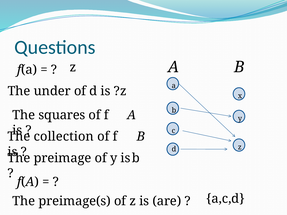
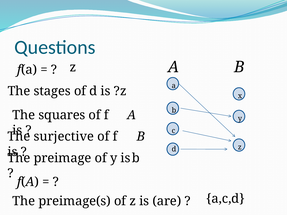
under: under -> stages
collection: collection -> surjective
